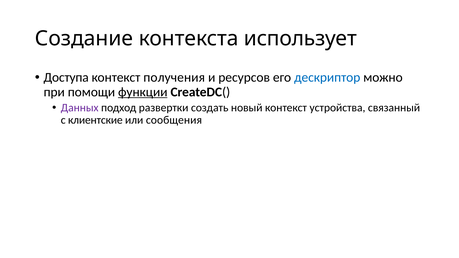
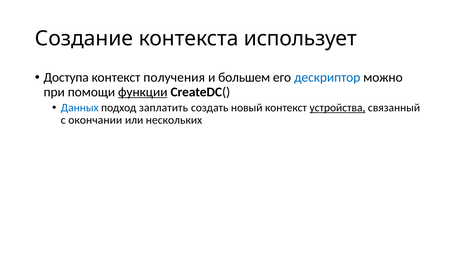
ресурсов: ресурсов -> большем
Данных colour: purple -> blue
развертки: развертки -> заплатить
устройства underline: none -> present
клиентские: клиентские -> окончании
сообщения: сообщения -> нескольких
